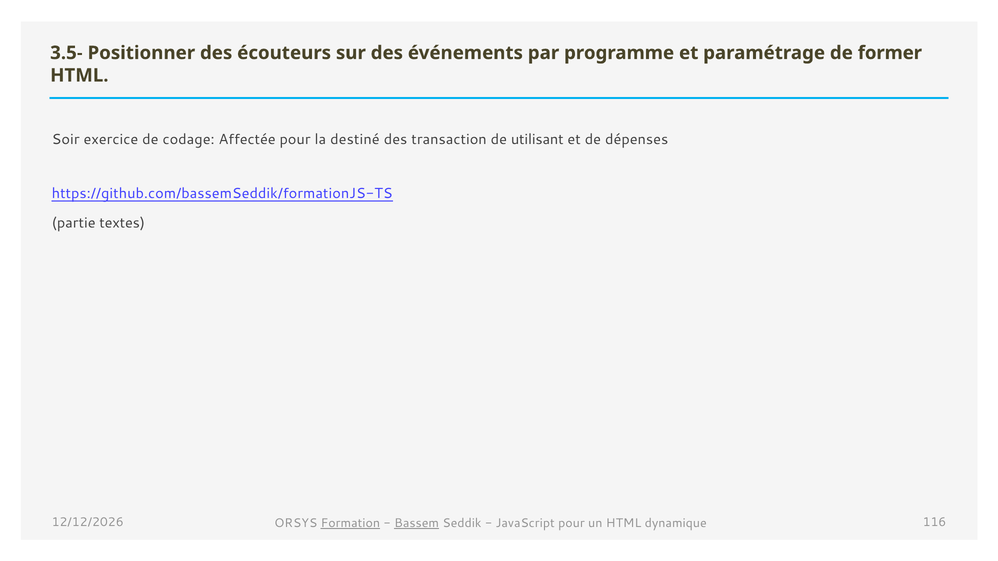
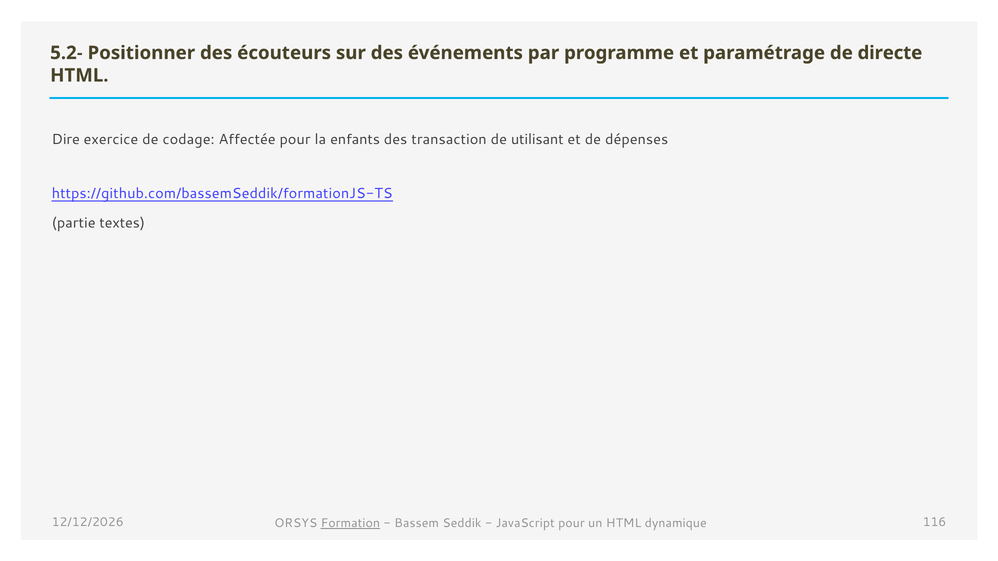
3.5-: 3.5- -> 5.2-
former: former -> directe
Soir: Soir -> Dire
destiné: destiné -> enfants
Bassem underline: present -> none
